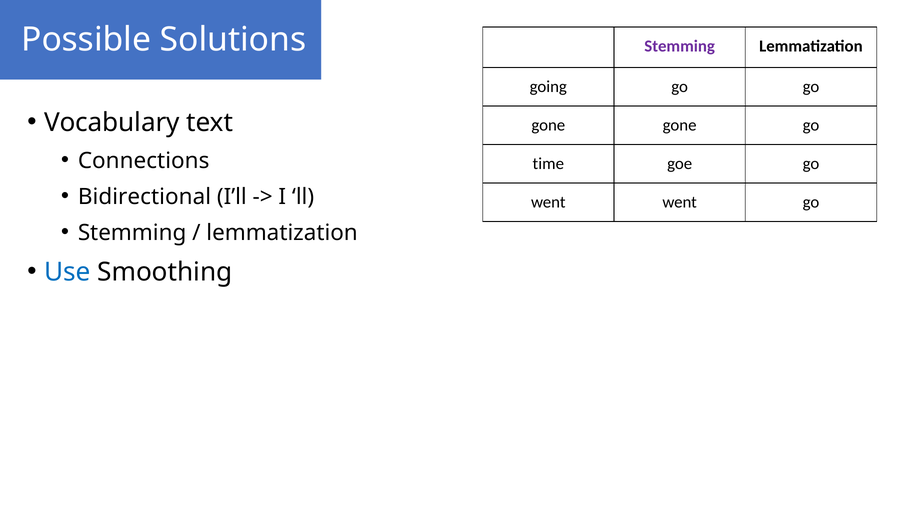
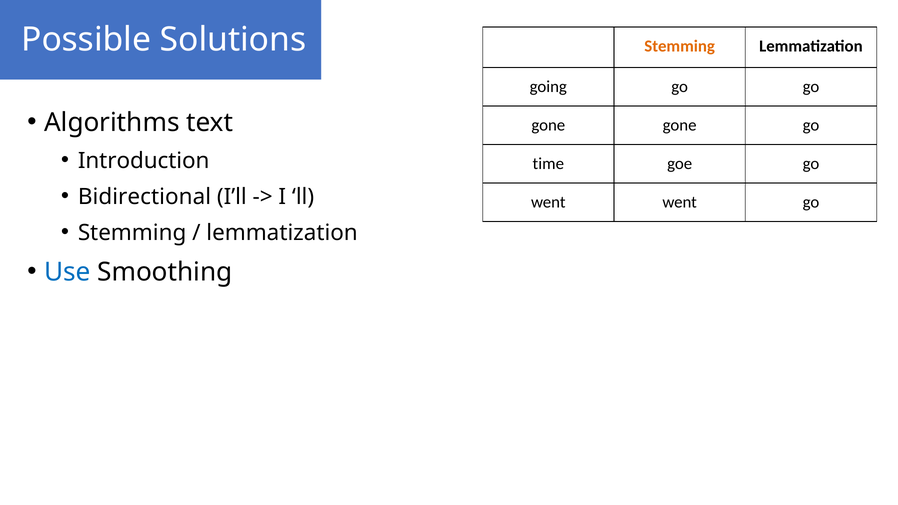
Stemming at (680, 46) colour: purple -> orange
Vocabulary: Vocabulary -> Algorithms
Connections: Connections -> Introduction
